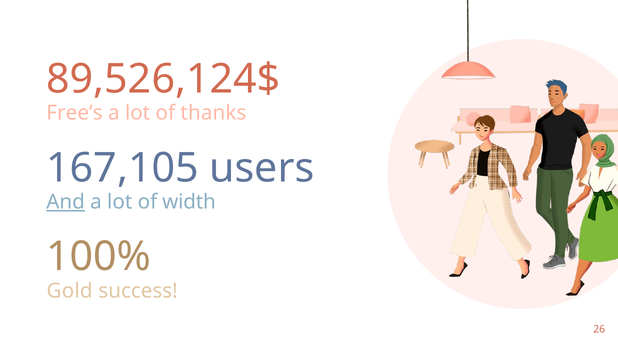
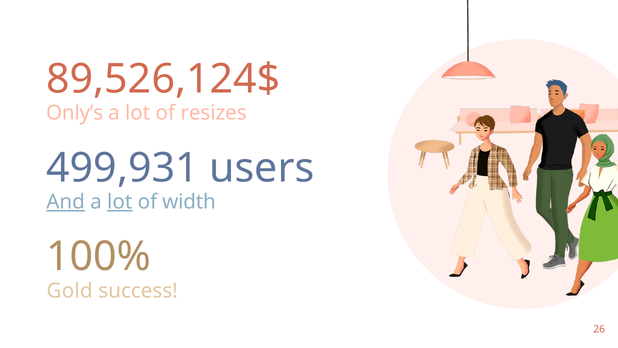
Free’s: Free’s -> Only’s
thanks: thanks -> resizes
167,105: 167,105 -> 499,931
lot at (120, 202) underline: none -> present
